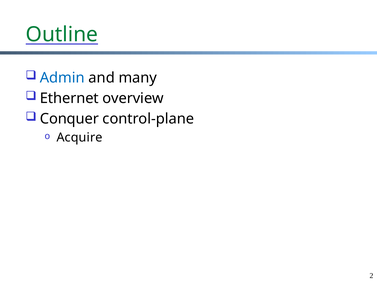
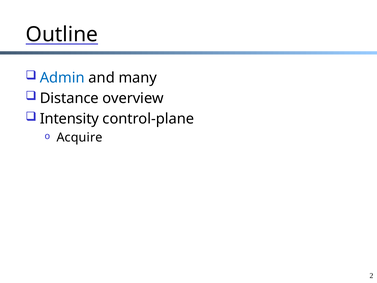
Outline colour: green -> black
Ethernet: Ethernet -> Distance
Conquer: Conquer -> Intensity
